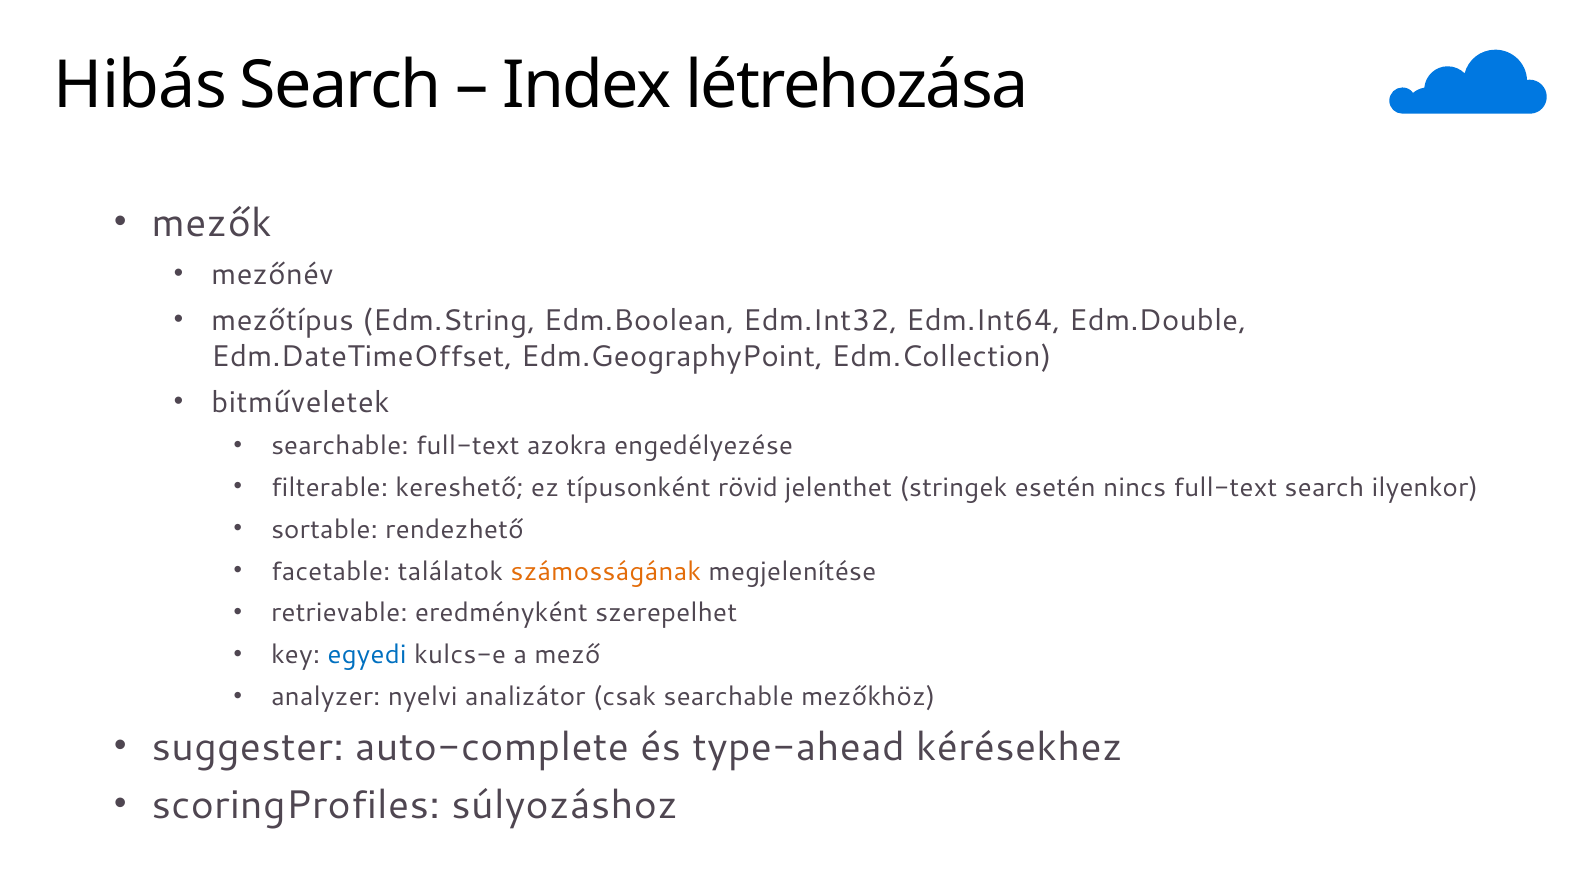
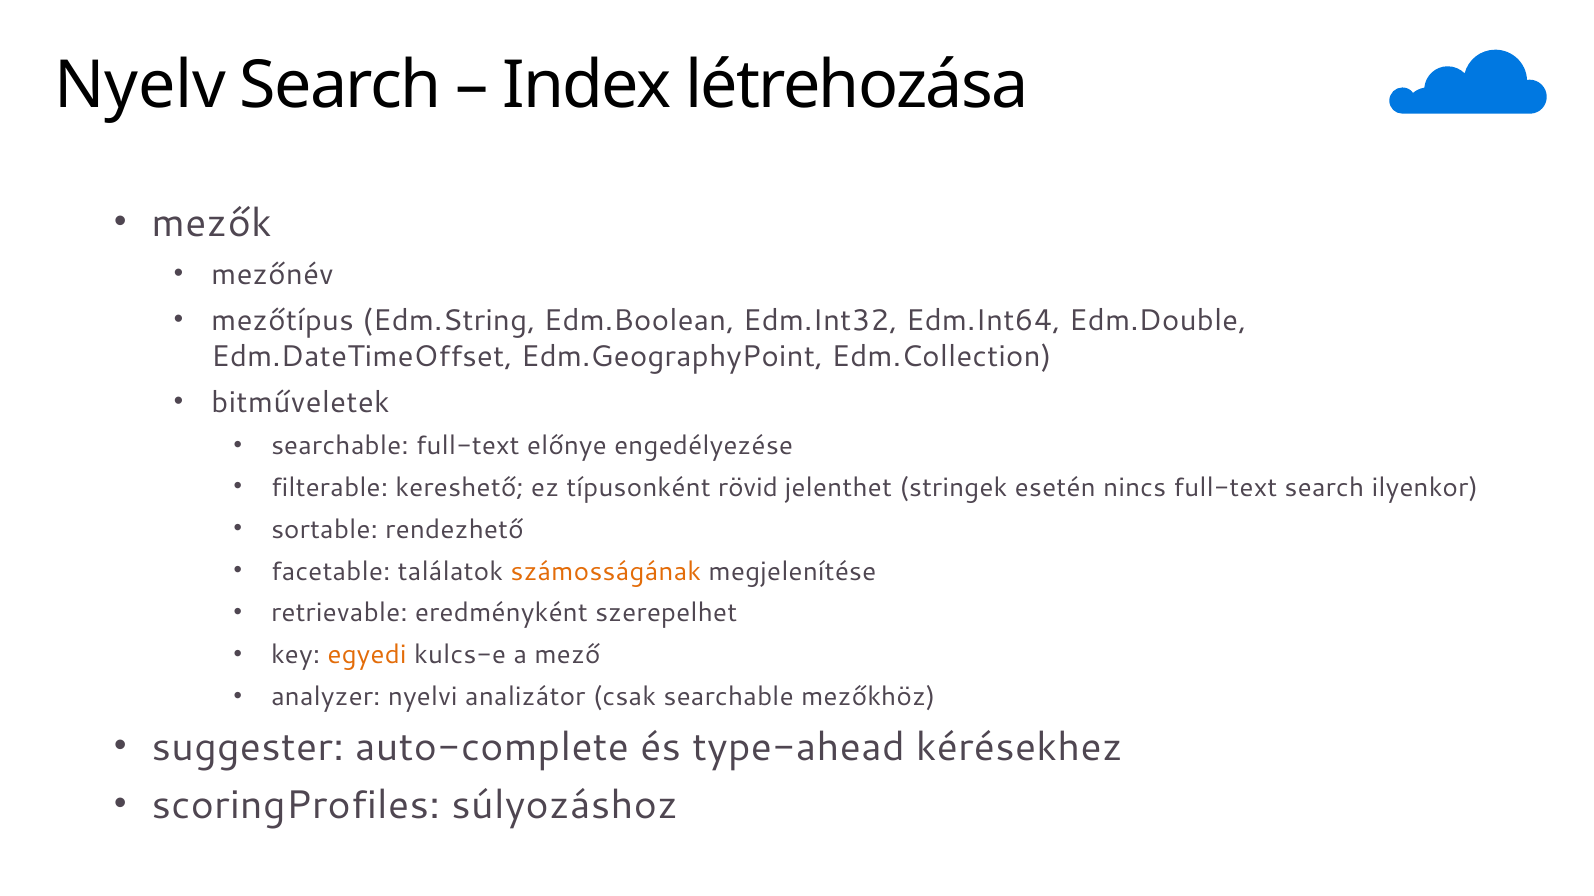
Hibás: Hibás -> Nyelv
azokra: azokra -> előnye
egyedi colour: blue -> orange
